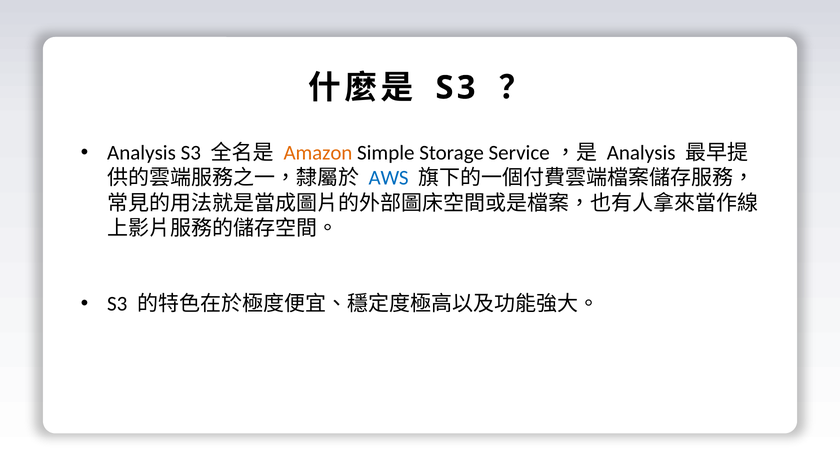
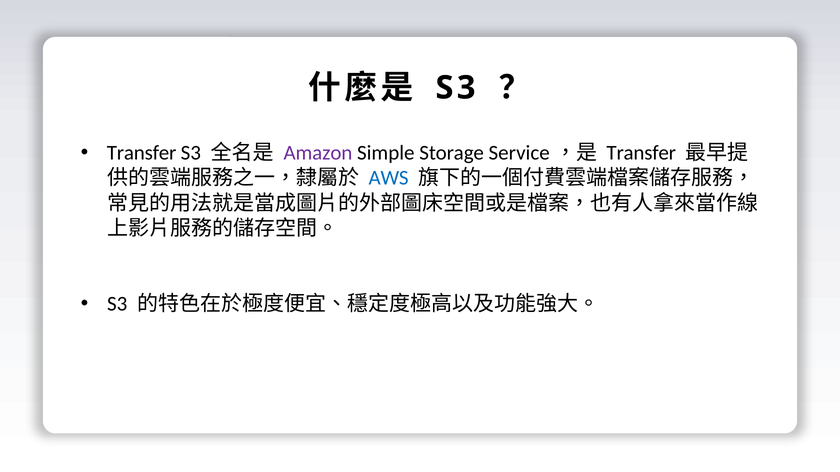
Analysis at (142, 153): Analysis -> Transfer
Amazon colour: orange -> purple
Analysis at (641, 153): Analysis -> Transfer
